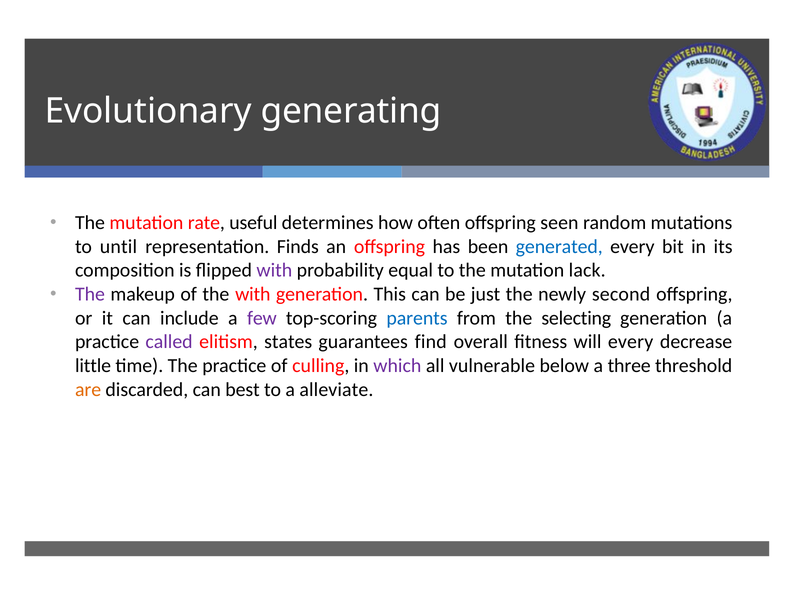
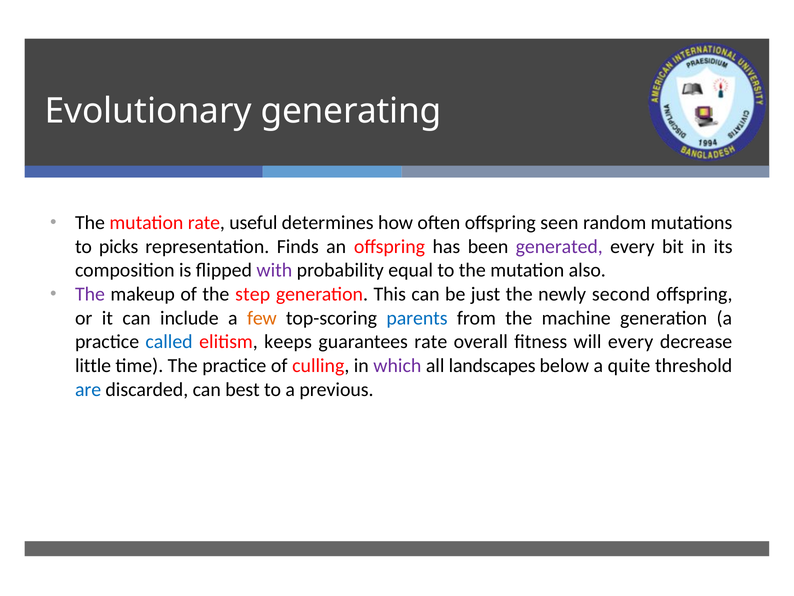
until: until -> picks
generated colour: blue -> purple
lack: lack -> also
the with: with -> step
few colour: purple -> orange
selecting: selecting -> machine
called colour: purple -> blue
states: states -> keeps
guarantees find: find -> rate
vulnerable: vulnerable -> landscapes
three: three -> quite
are colour: orange -> blue
alleviate: alleviate -> previous
